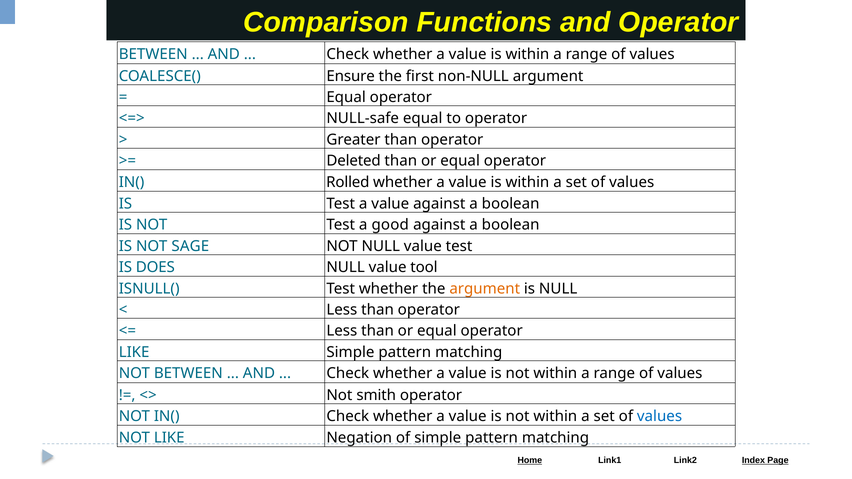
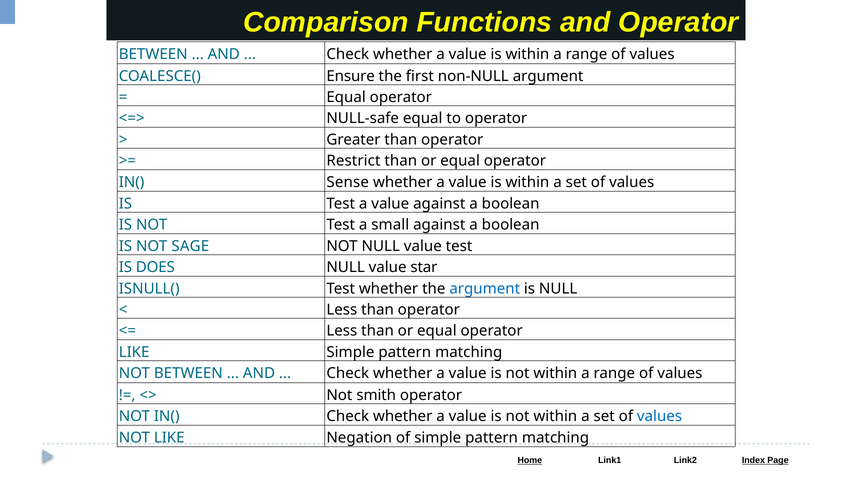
Deleted: Deleted -> Restrict
Rolled: Rolled -> Sense
good: good -> small
tool: tool -> star
argument at (485, 289) colour: orange -> blue
